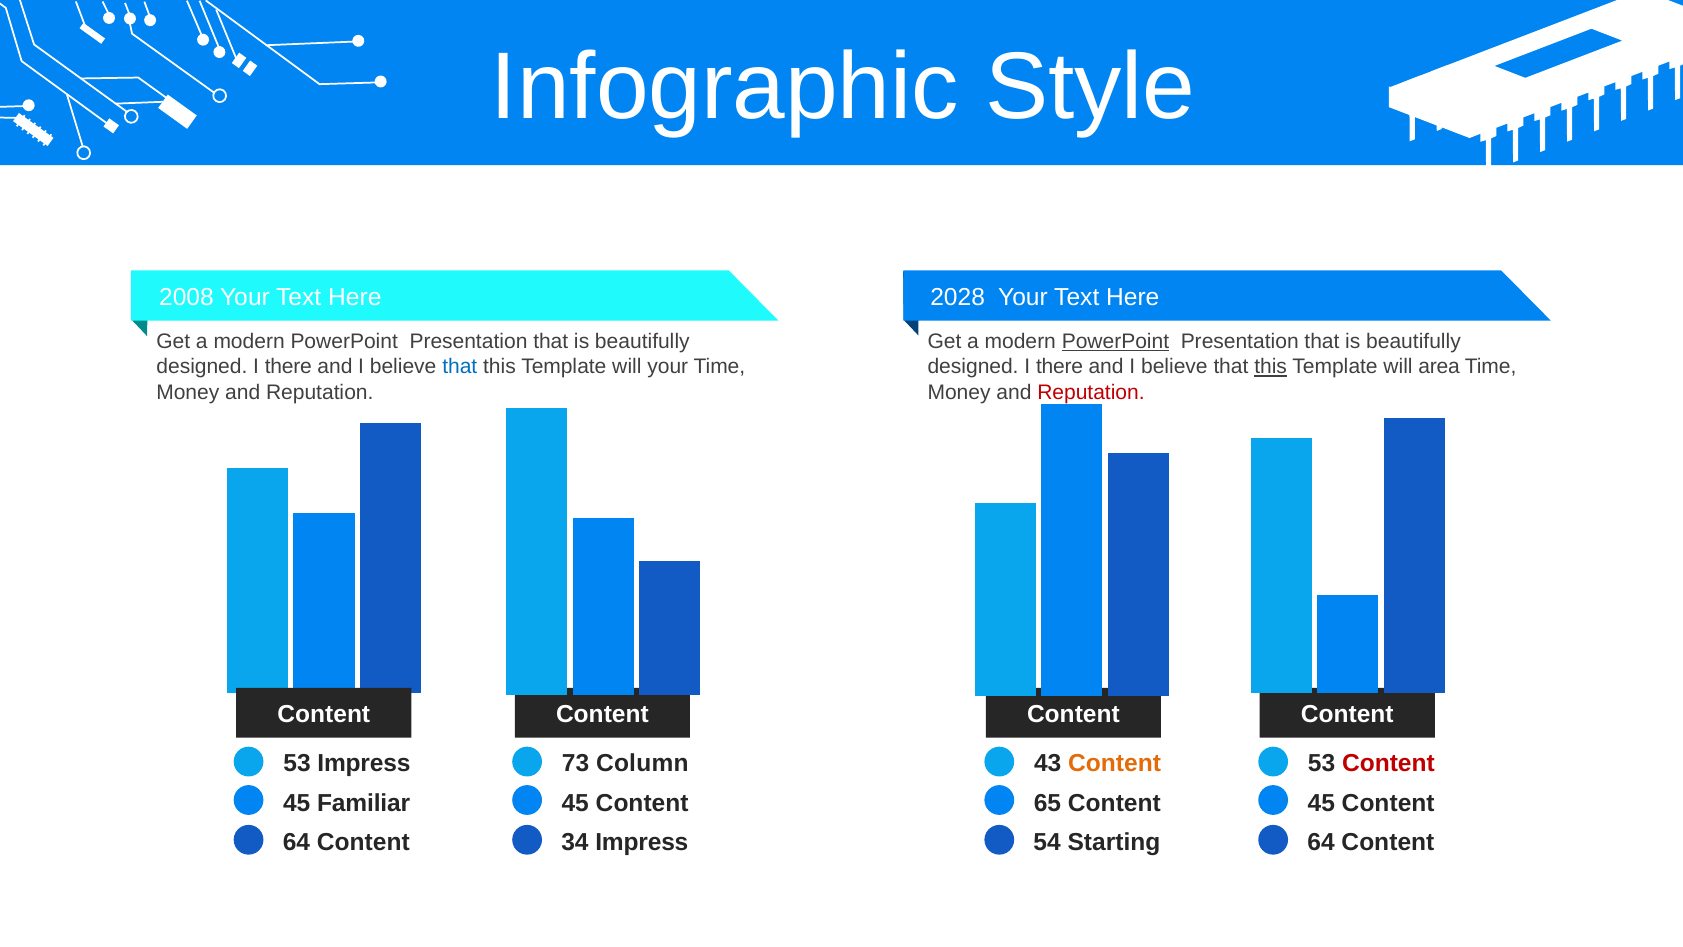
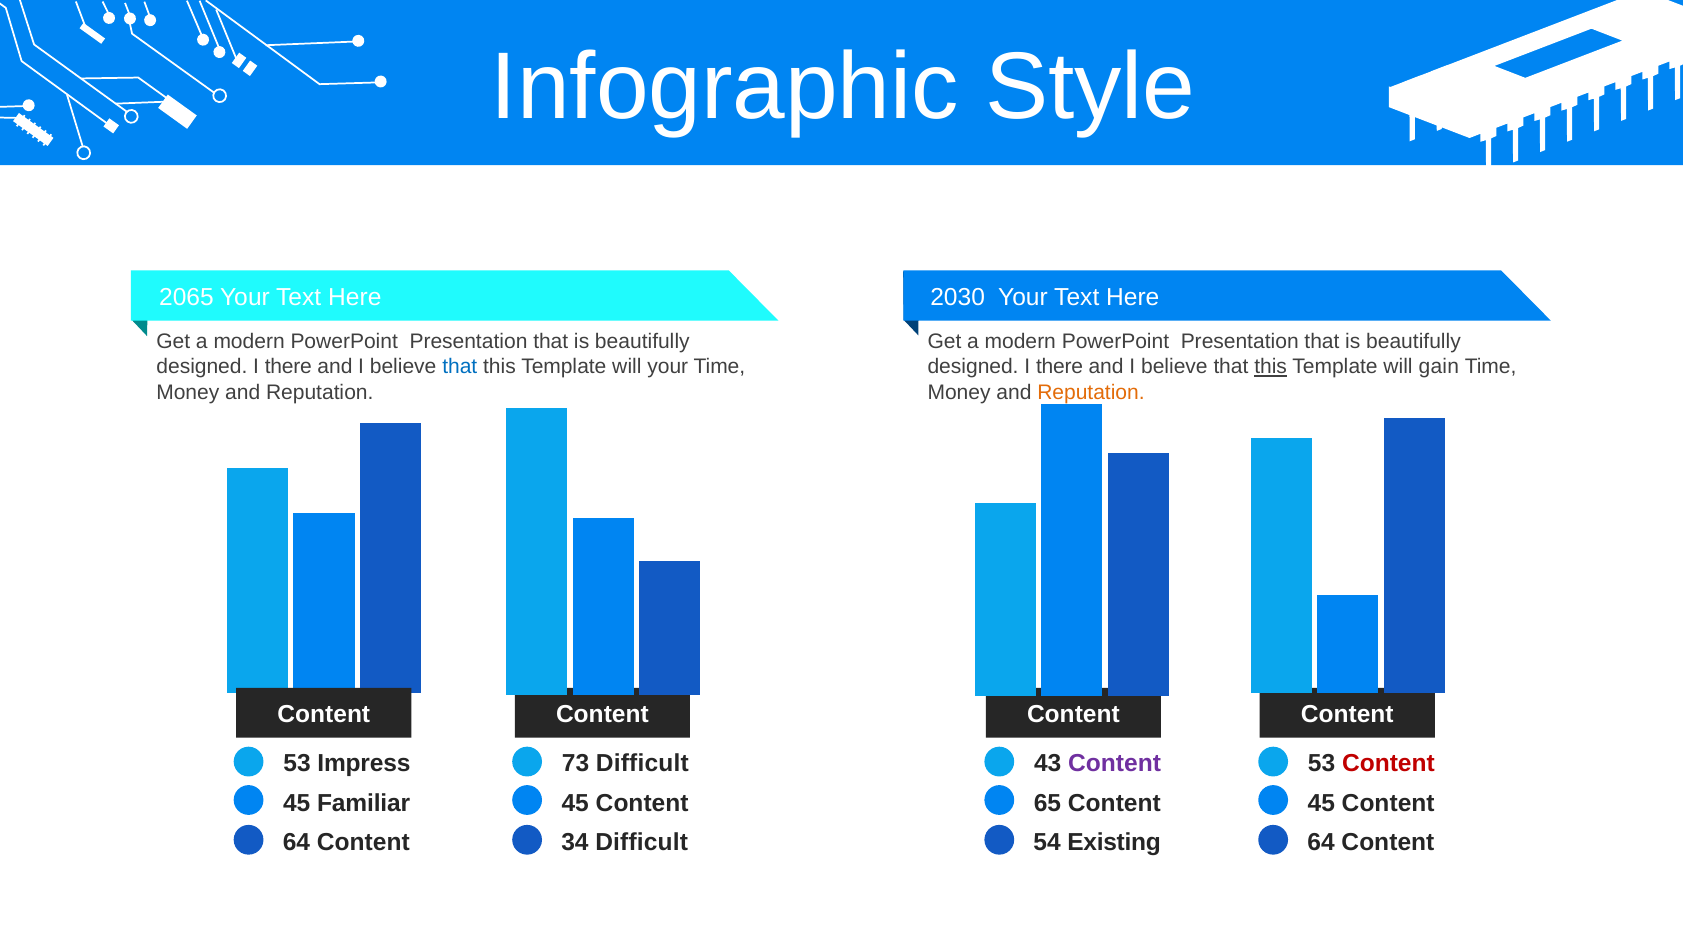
2008: 2008 -> 2065
2028: 2028 -> 2030
PowerPoint at (1115, 342) underline: present -> none
area: area -> gain
Reputation at (1091, 392) colour: red -> orange
73 Column: Column -> Difficult
Content at (1115, 763) colour: orange -> purple
34 Impress: Impress -> Difficult
Starting: Starting -> Existing
